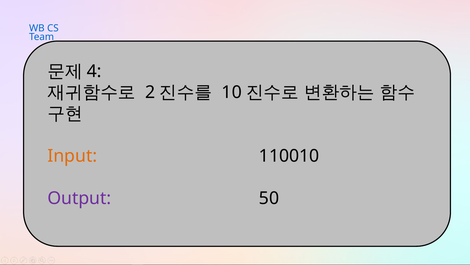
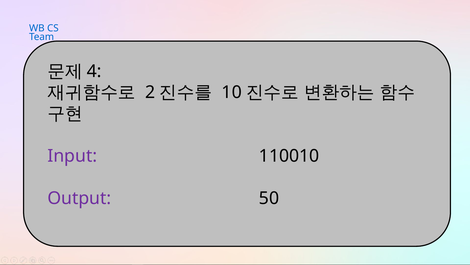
Input colour: orange -> purple
